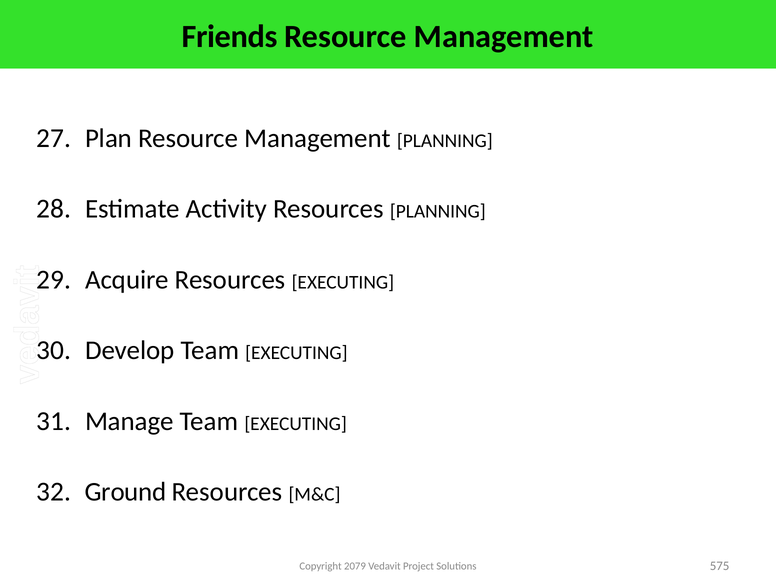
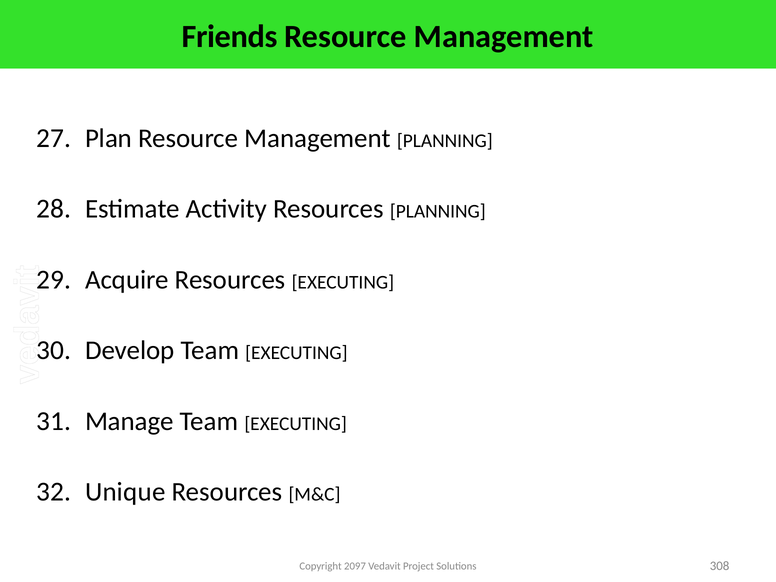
Ground: Ground -> Unique
2079: 2079 -> 2097
575: 575 -> 308
